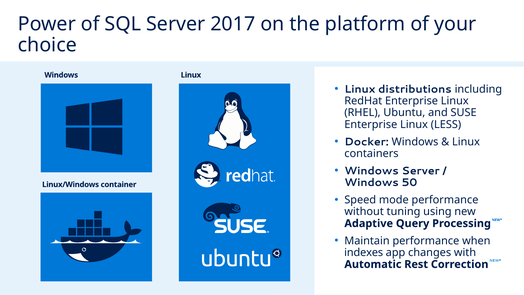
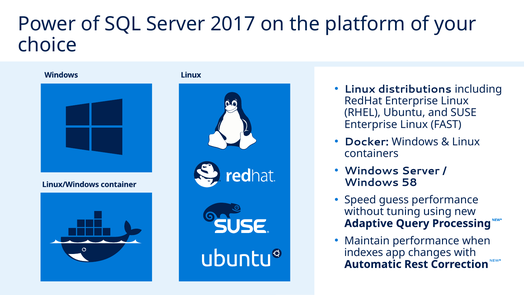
LESS: LESS -> FAST
50: 50 -> 58
mode: mode -> guess
